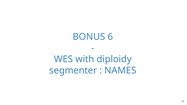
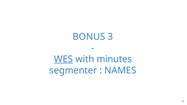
6: 6 -> 3
WES underline: none -> present
diploidy: diploidy -> minutes
